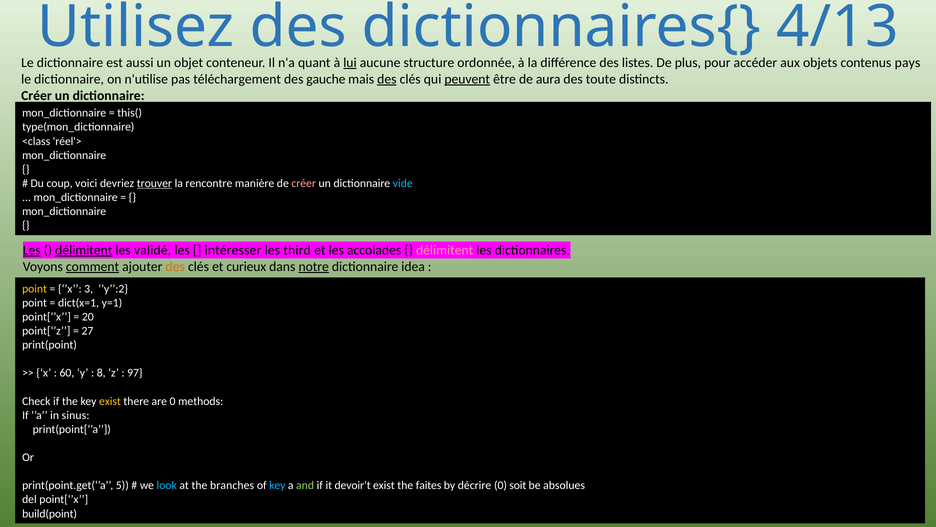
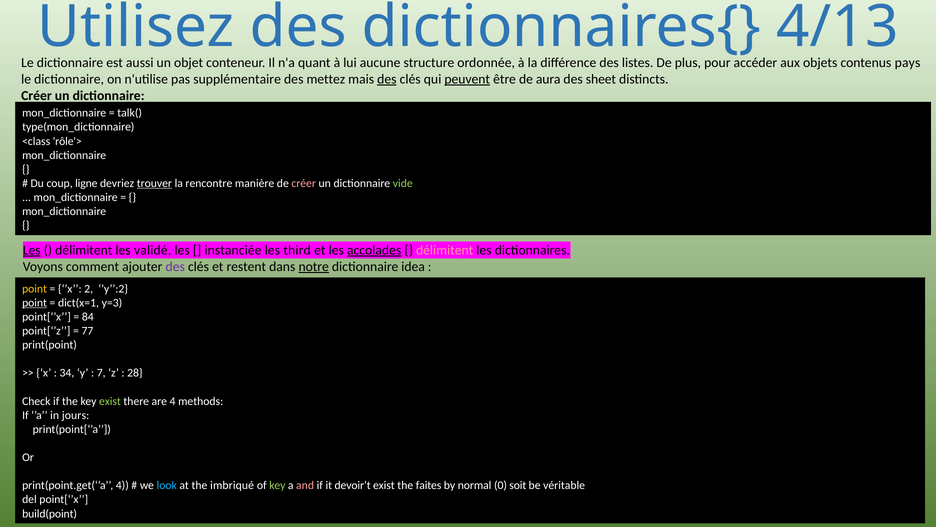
lui underline: present -> none
téléchargement: téléchargement -> supplémentaire
gauche: gauche -> mettez
toute: toute -> sheet
this(: this( -> talk(
réel'>: réel'> -> rôle'>
voici: voici -> ligne
vide colour: light blue -> light green
délimitent at (84, 250) underline: present -> none
intéresser: intéresser -> instanciée
accolades underline: none -> present
comment underline: present -> none
des at (175, 266) colour: orange -> purple
curieux: curieux -> restent
3: 3 -> 2
point at (35, 303) underline: none -> present
y=1: y=1 -> y=3
20: 20 -> 84
27: 27 -> 77
60: 60 -> 34
8: 8 -> 7
97: 97 -> 28
exist at (110, 401) colour: yellow -> light green
are 0: 0 -> 4
sinus: sinus -> jours
print(point.get(‘’a 5: 5 -> 4
branches: branches -> imbriqué
key at (277, 485) colour: light blue -> light green
and colour: light green -> pink
décrire: décrire -> normal
absolues: absolues -> véritable
